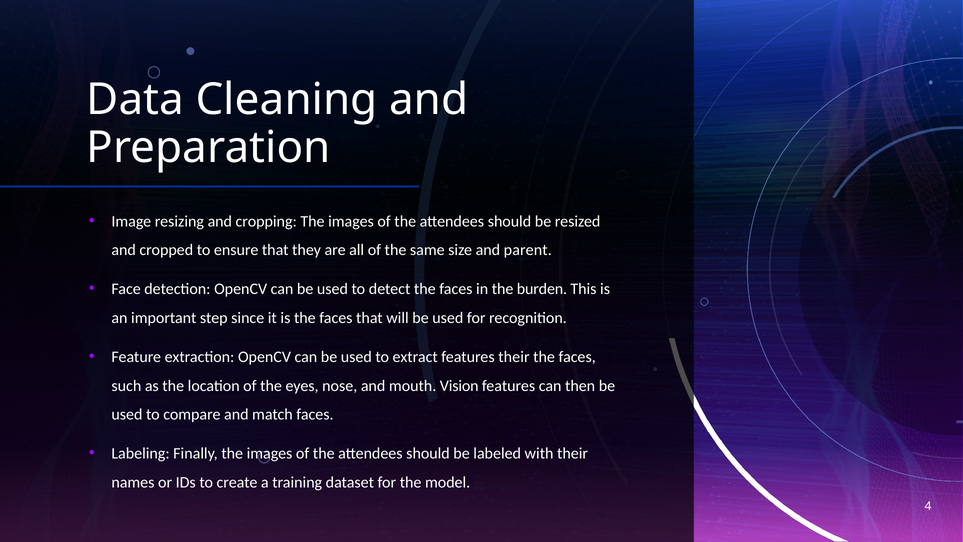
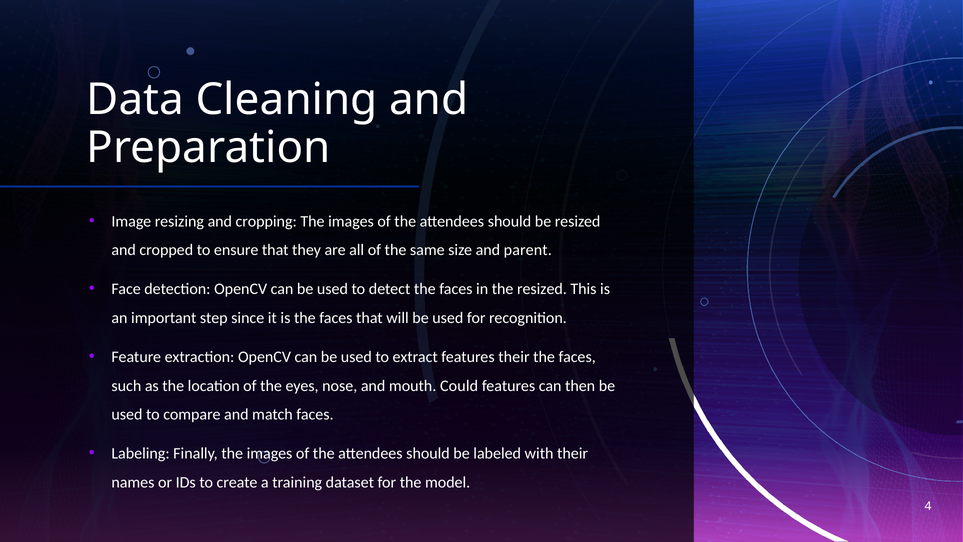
the burden: burden -> resized
Vision: Vision -> Could
